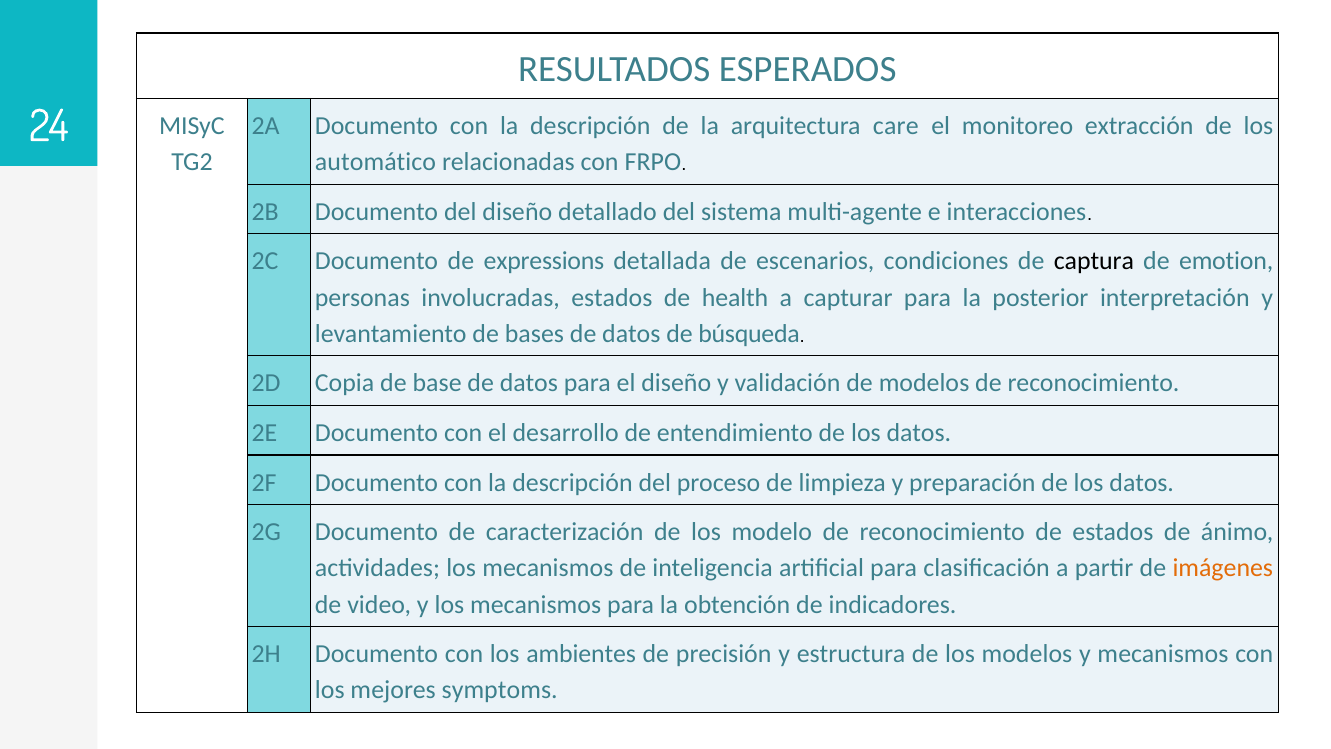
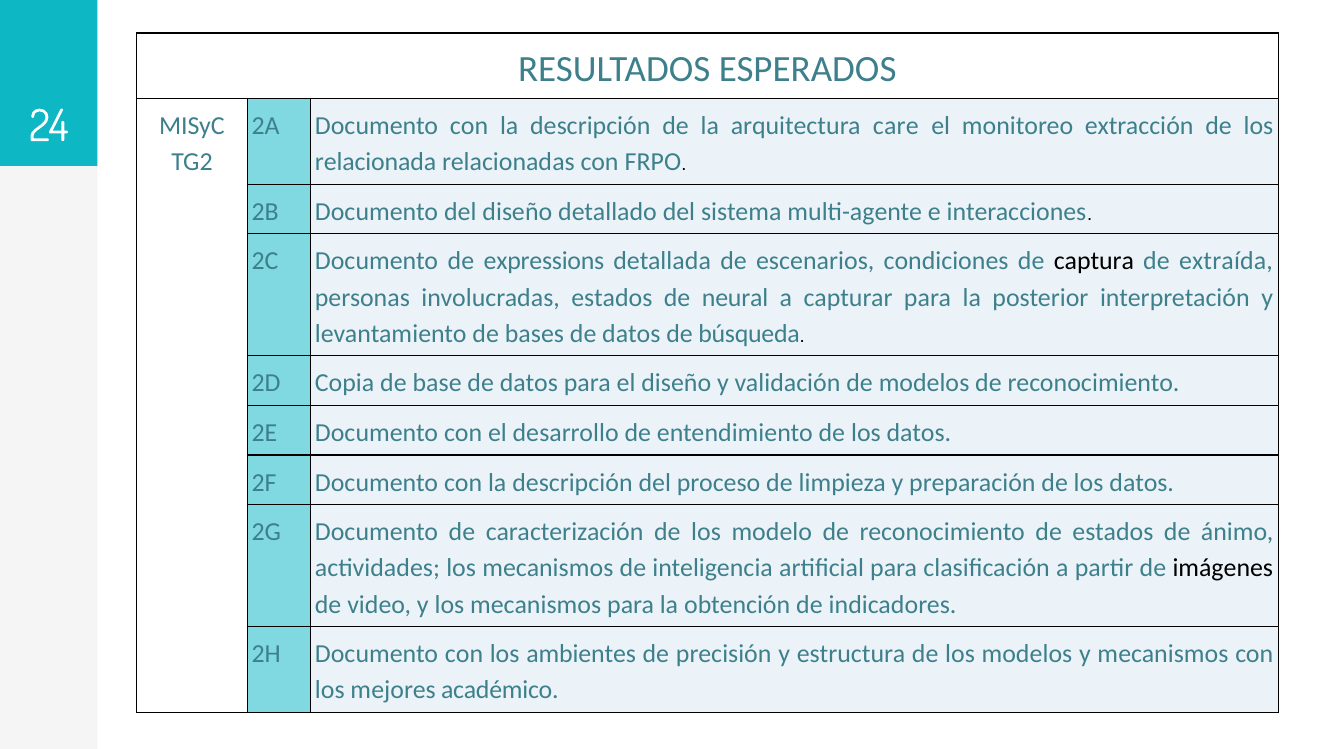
automático: automático -> relacionada
emotion: emotion -> extraída
health: health -> neural
imágenes colour: orange -> black
symptoms: symptoms -> académico
